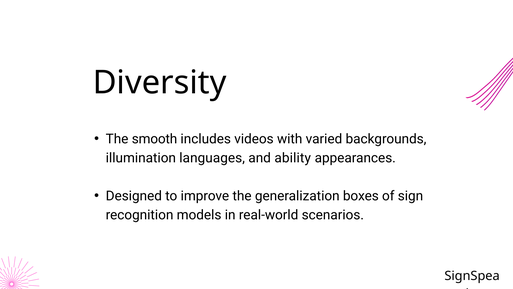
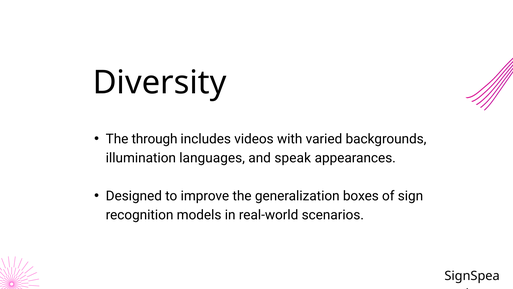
smooth: smooth -> through
ability: ability -> speak
